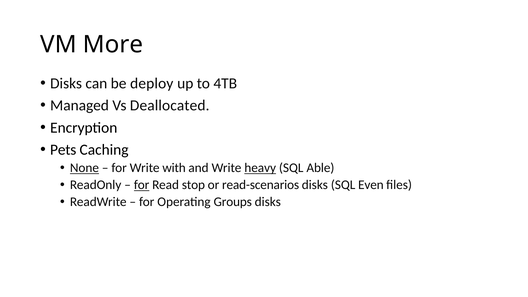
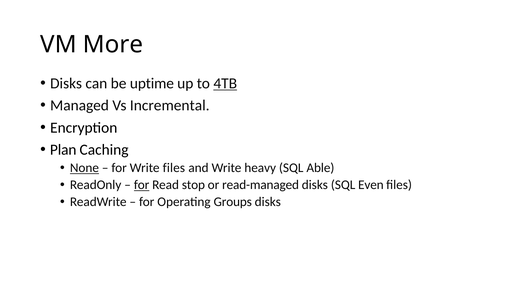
deploy: deploy -> uptime
4TB underline: none -> present
Deallocated: Deallocated -> Incremental
Pets: Pets -> Plan
Write with: with -> files
heavy underline: present -> none
read-scenarios: read-scenarios -> read-managed
